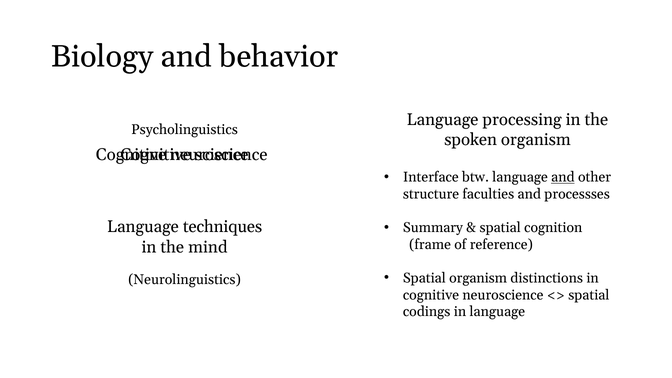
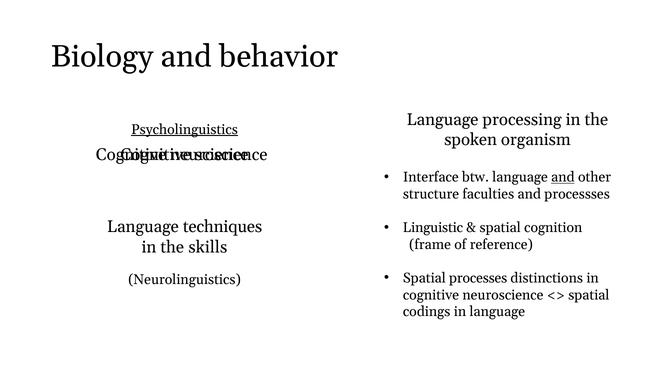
Psycholinguistics underline: none -> present
Summary: Summary -> Linguistic
mind: mind -> skills
Spatial organism: organism -> processes
